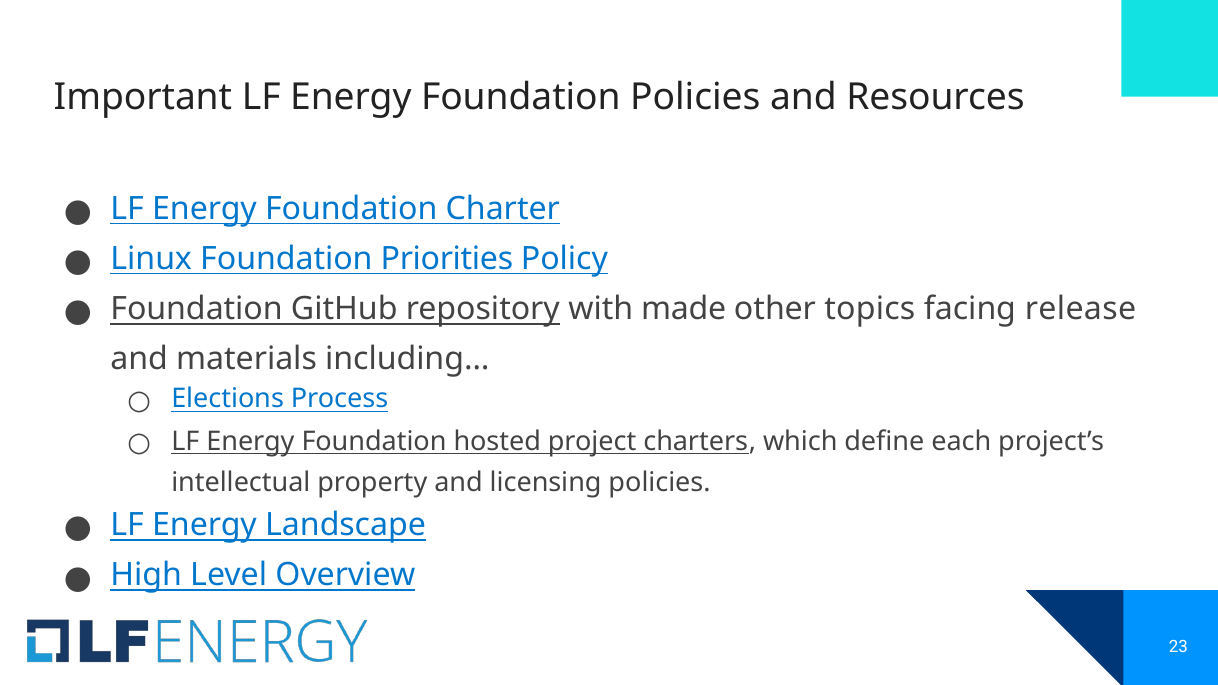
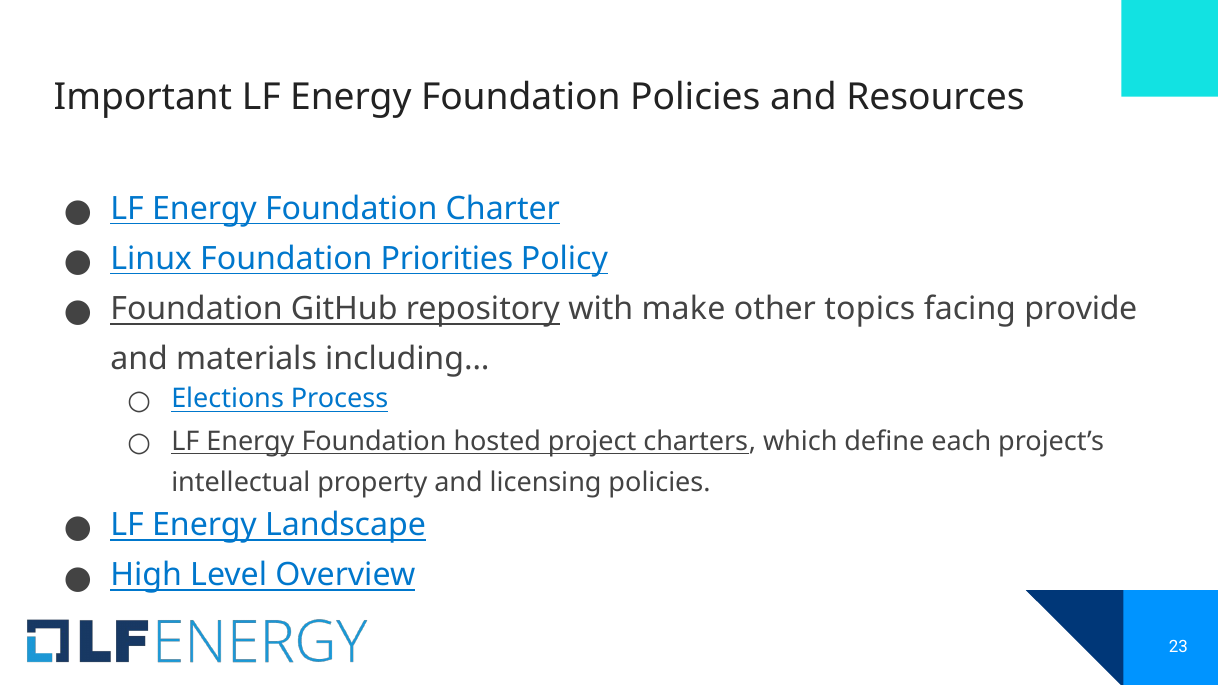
made: made -> make
release: release -> provide
